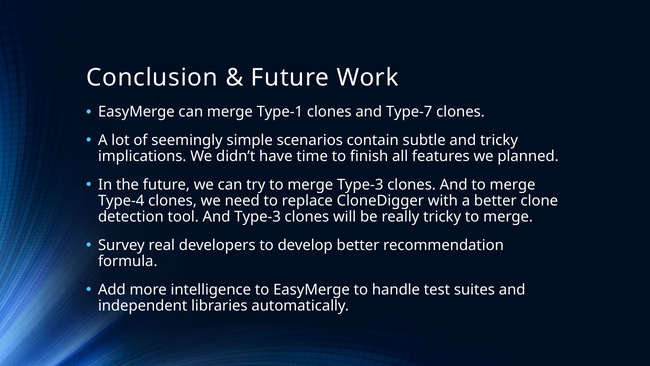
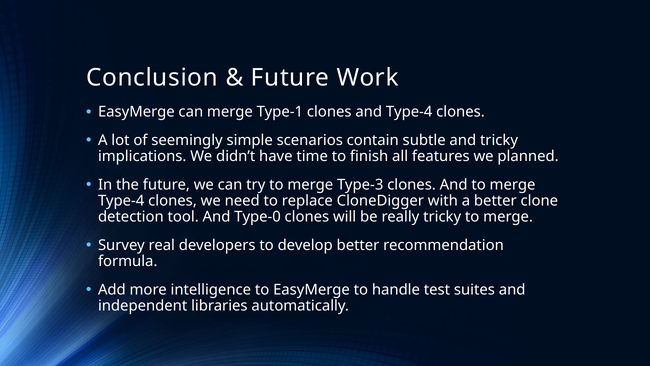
and Type-7: Type-7 -> Type-4
And Type-3: Type-3 -> Type-0
